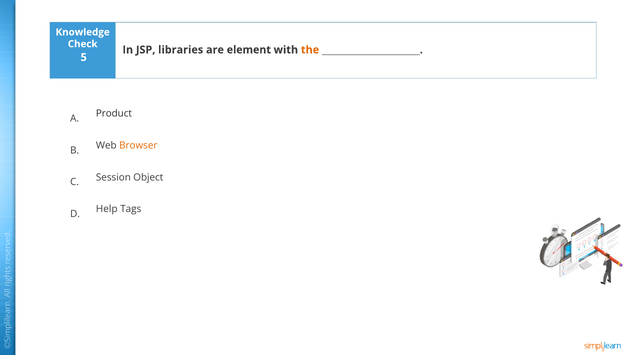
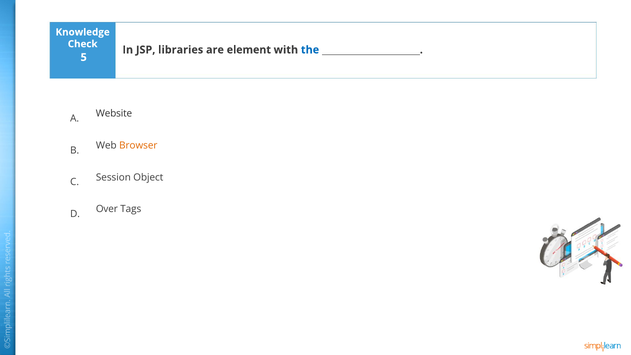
the colour: orange -> blue
Product: Product -> Website
Help: Help -> Over
